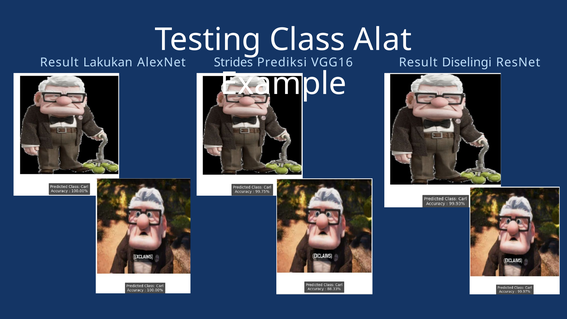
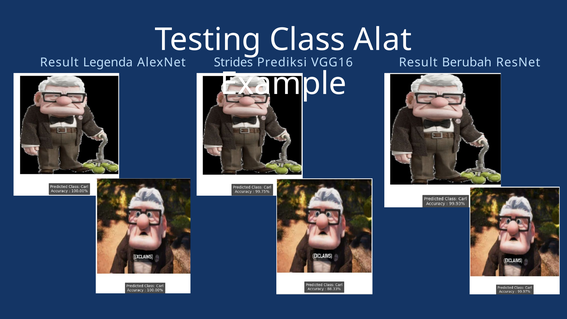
Lakukan: Lakukan -> Legenda
Diselingi: Diselingi -> Berubah
